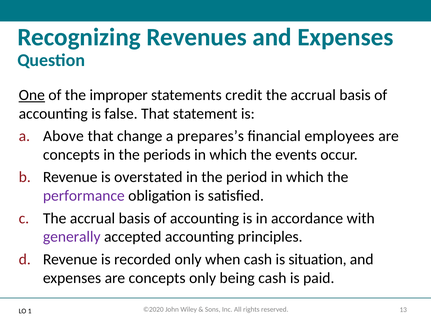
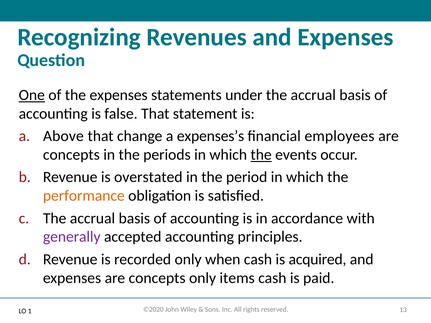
the improper: improper -> expenses
credit: credit -> under
prepares’s: prepares’s -> expenses’s
the at (261, 155) underline: none -> present
performance colour: purple -> orange
situation: situation -> acquired
being: being -> items
